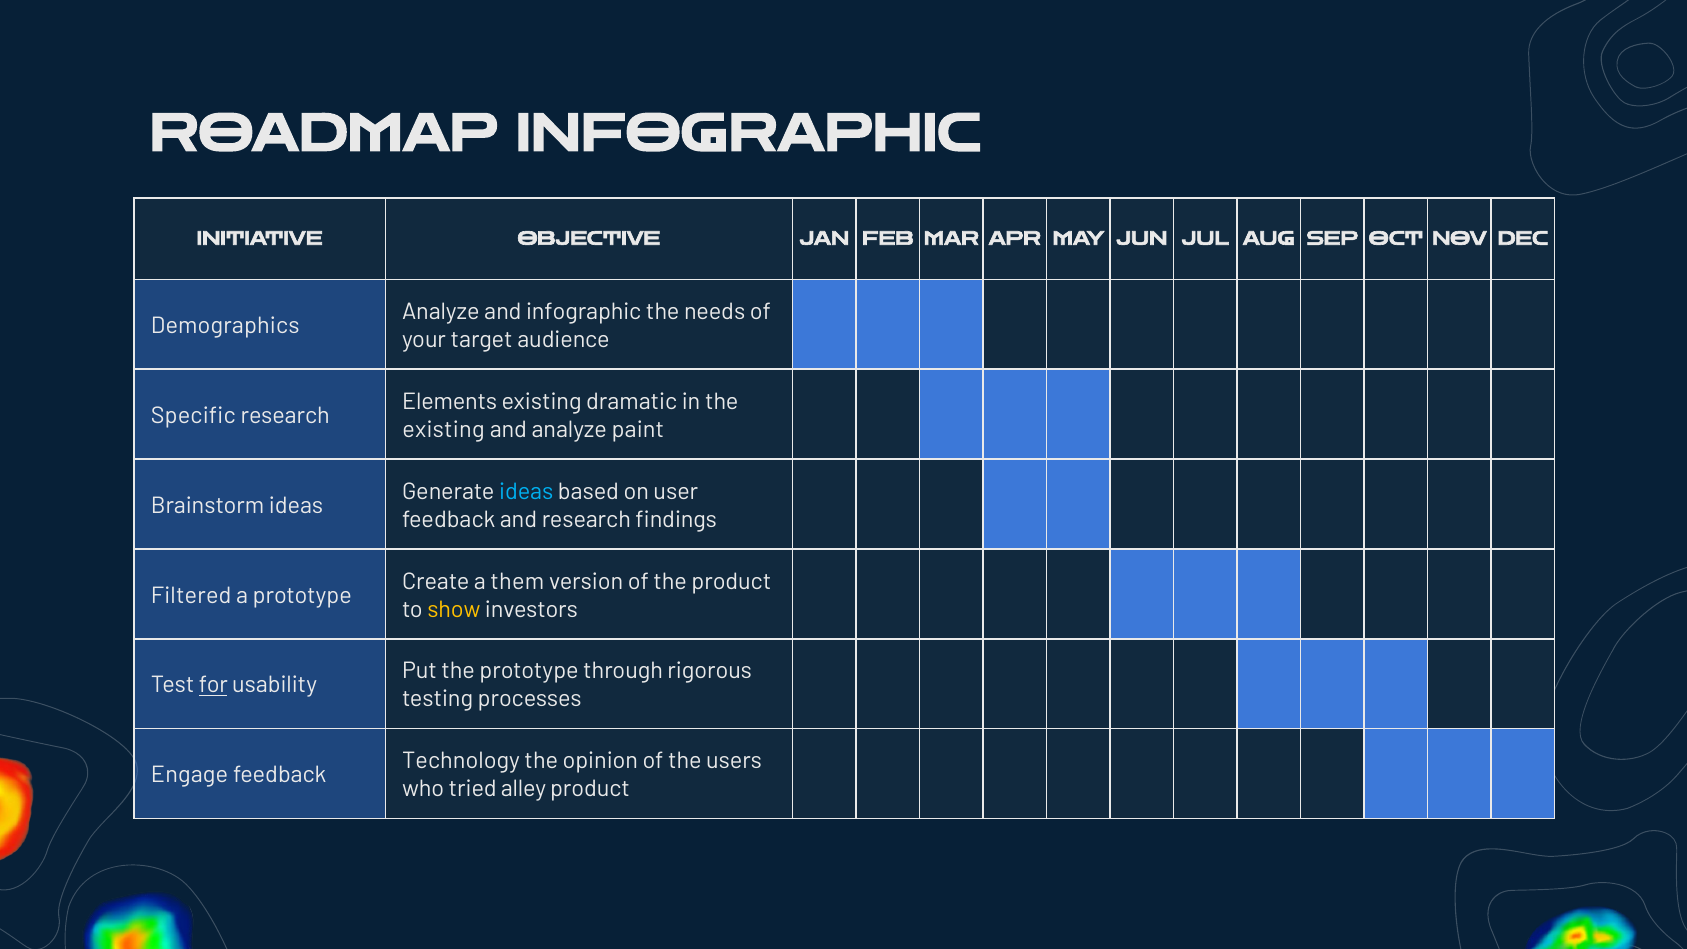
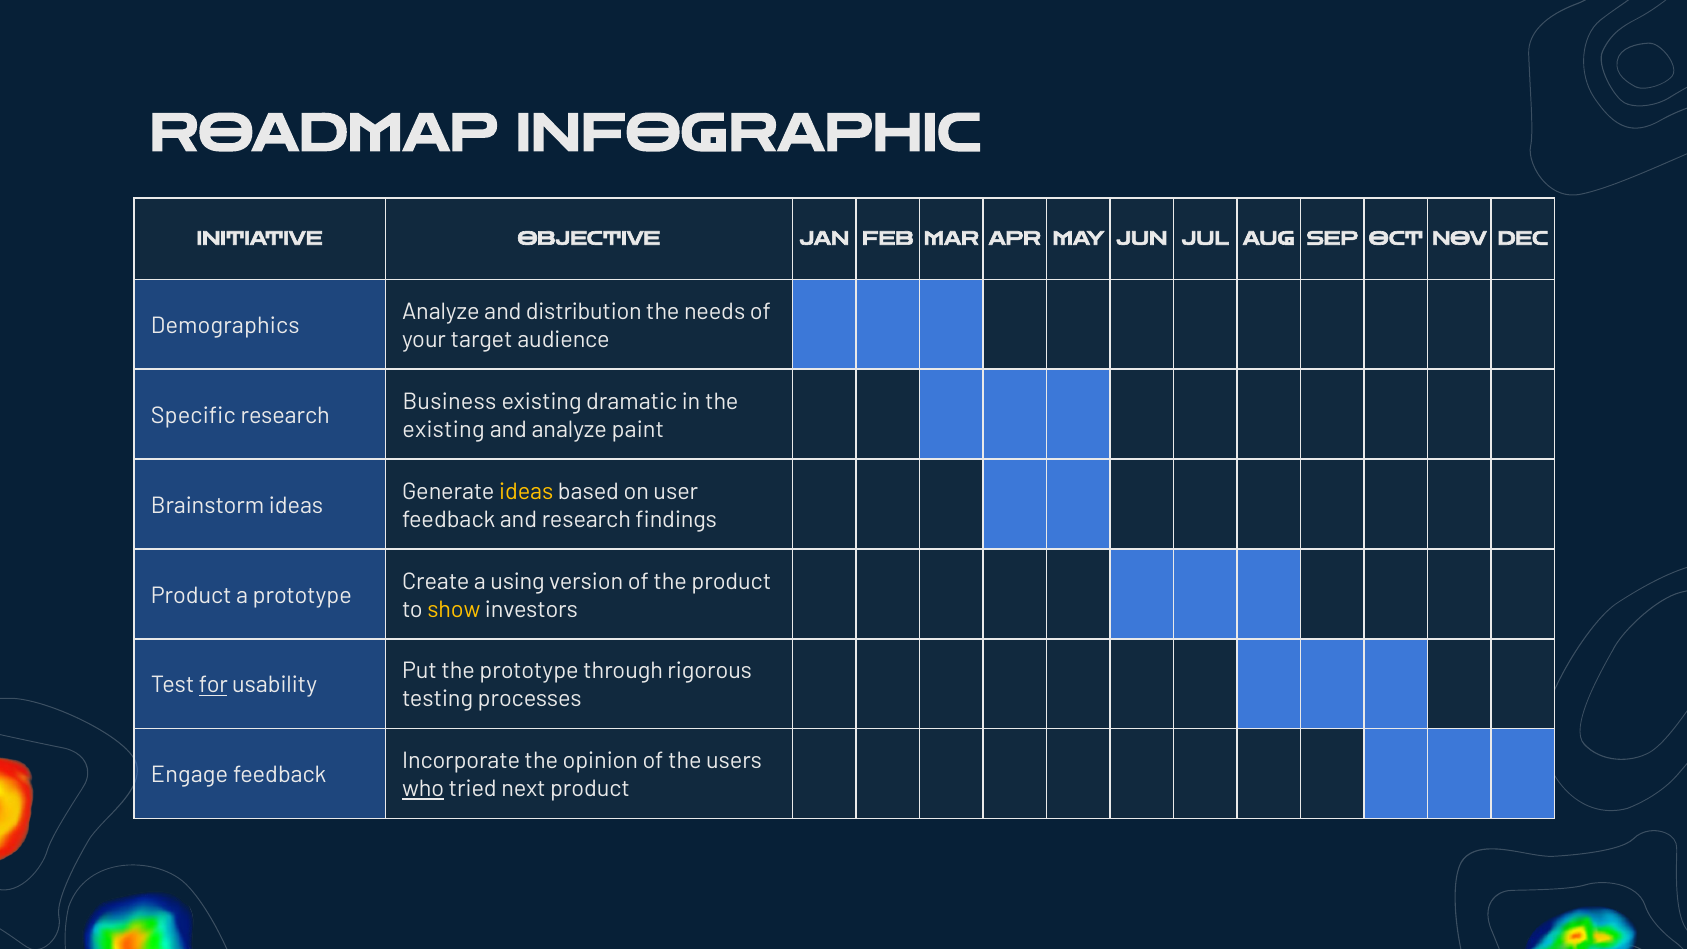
and infographic: infographic -> distribution
Elements: Elements -> Business
ideas at (526, 491) colour: light blue -> yellow
them: them -> using
Filtered at (191, 595): Filtered -> Product
Technology: Technology -> Incorporate
who underline: none -> present
alley: alley -> next
